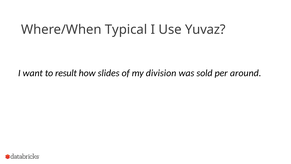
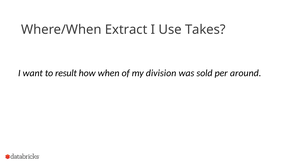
Typical: Typical -> Extract
Yuvaz: Yuvaz -> Takes
slides: slides -> when
